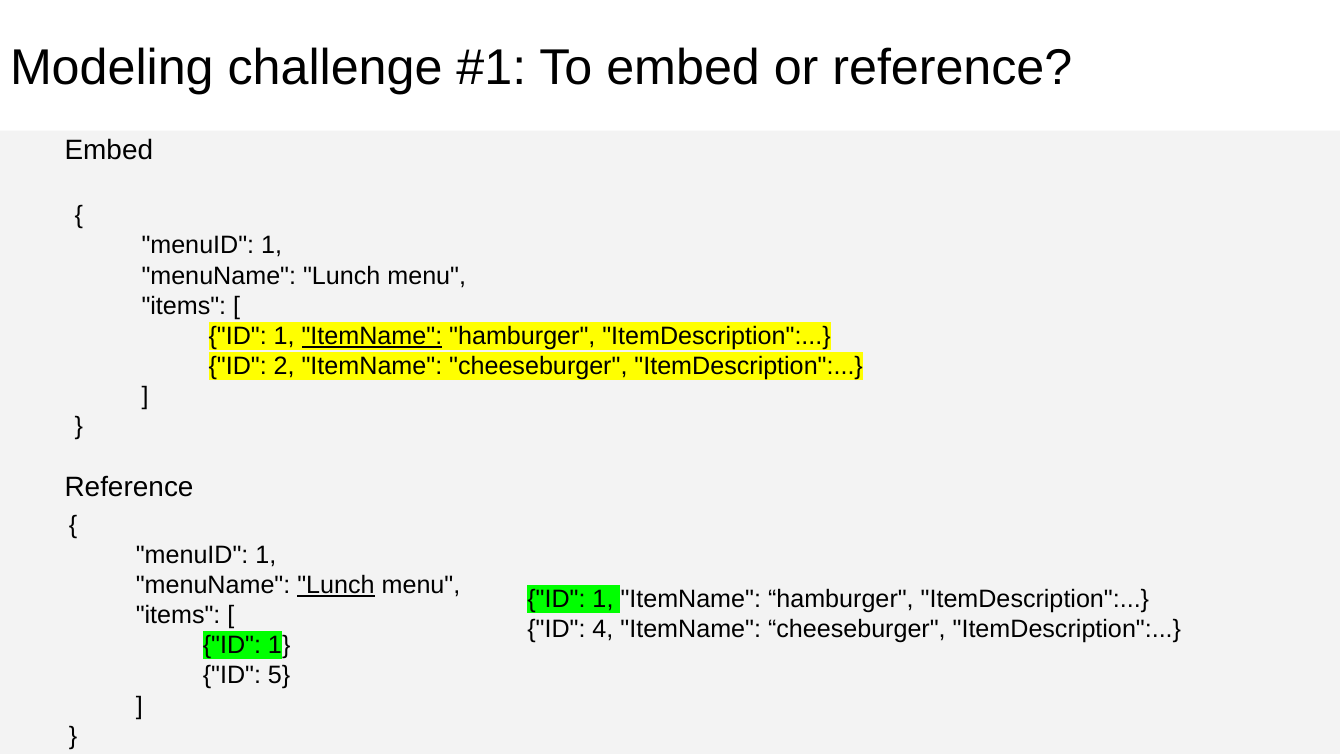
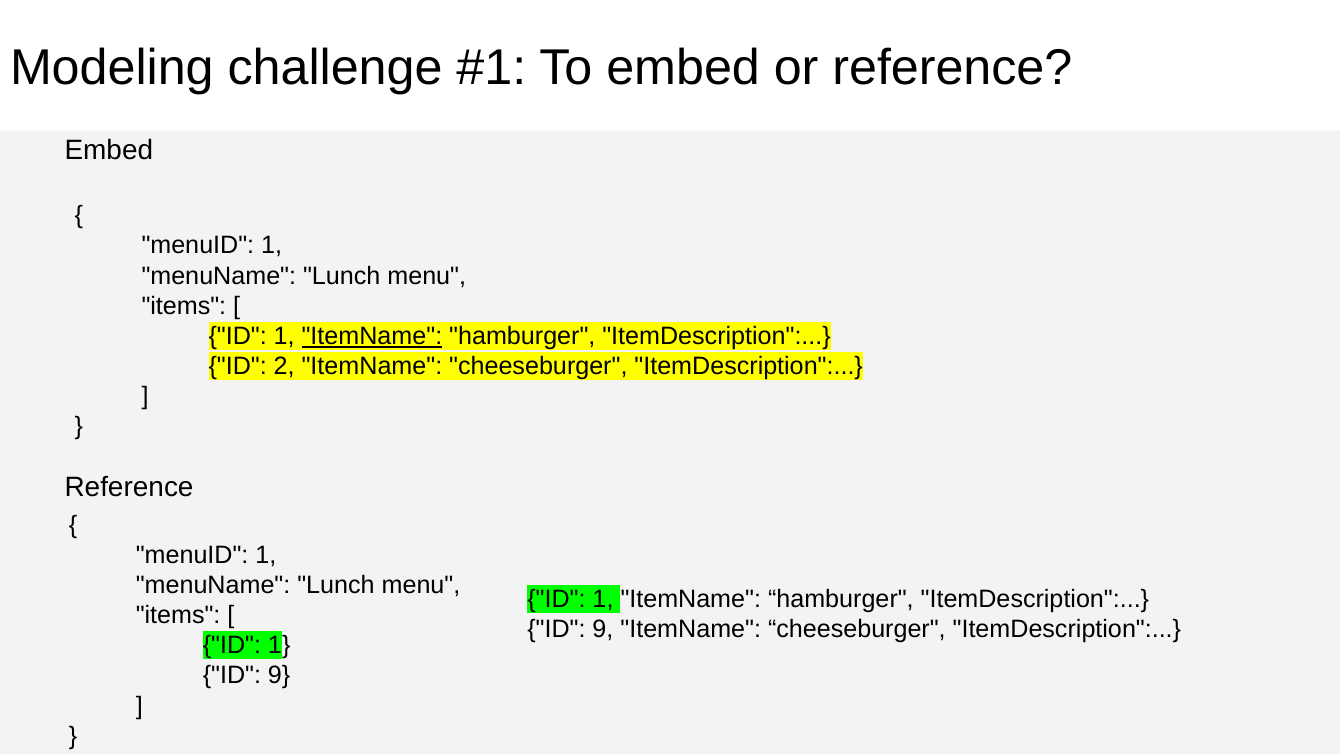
Lunch at (336, 585) underline: present -> none
4 at (603, 629): 4 -> 9
5 at (279, 675): 5 -> 9
